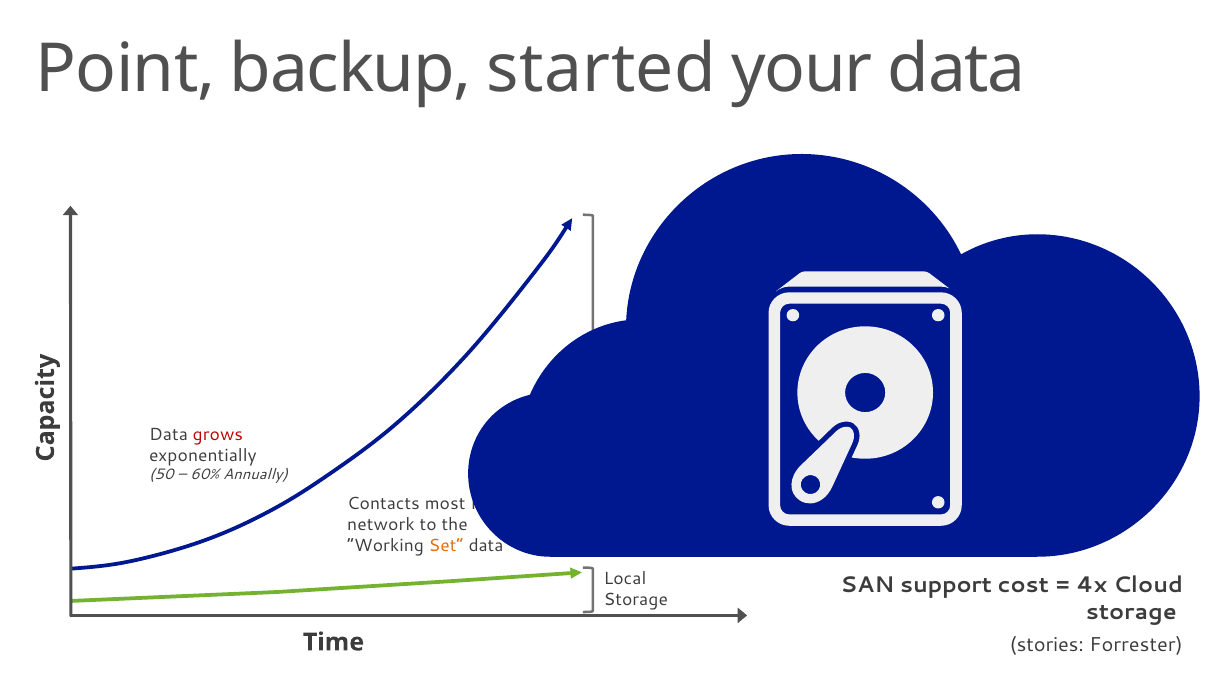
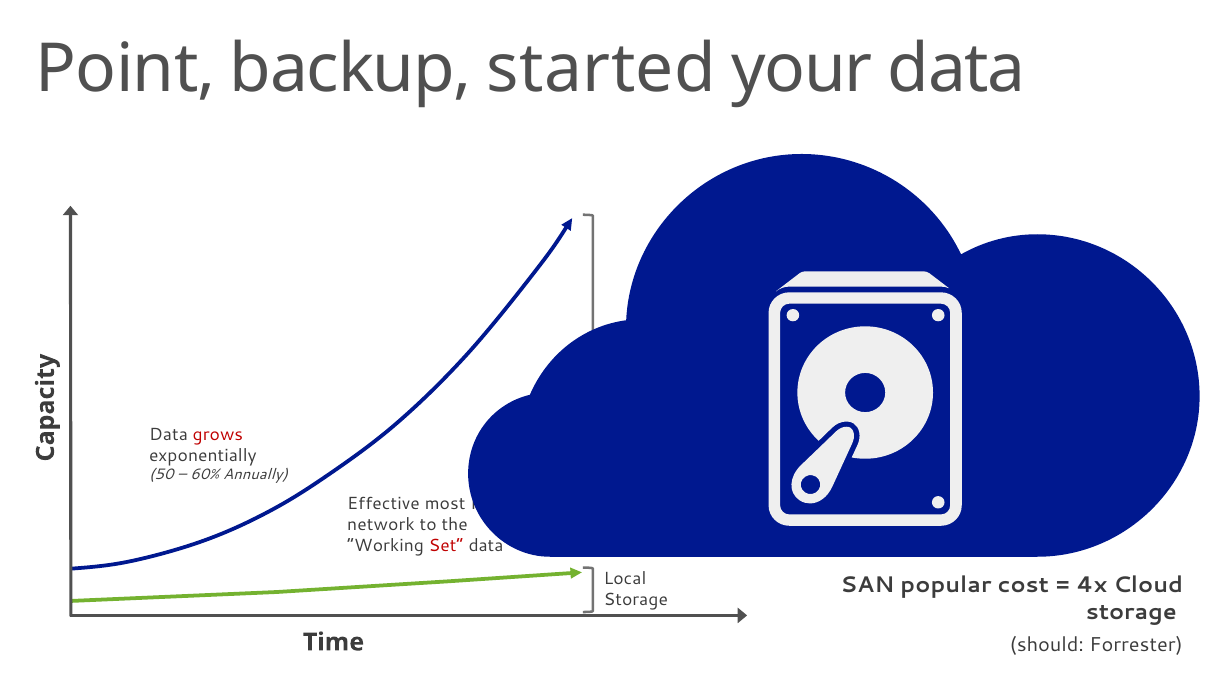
Contacts: Contacts -> Effective
Set colour: orange -> red
support: support -> popular
stories: stories -> should
